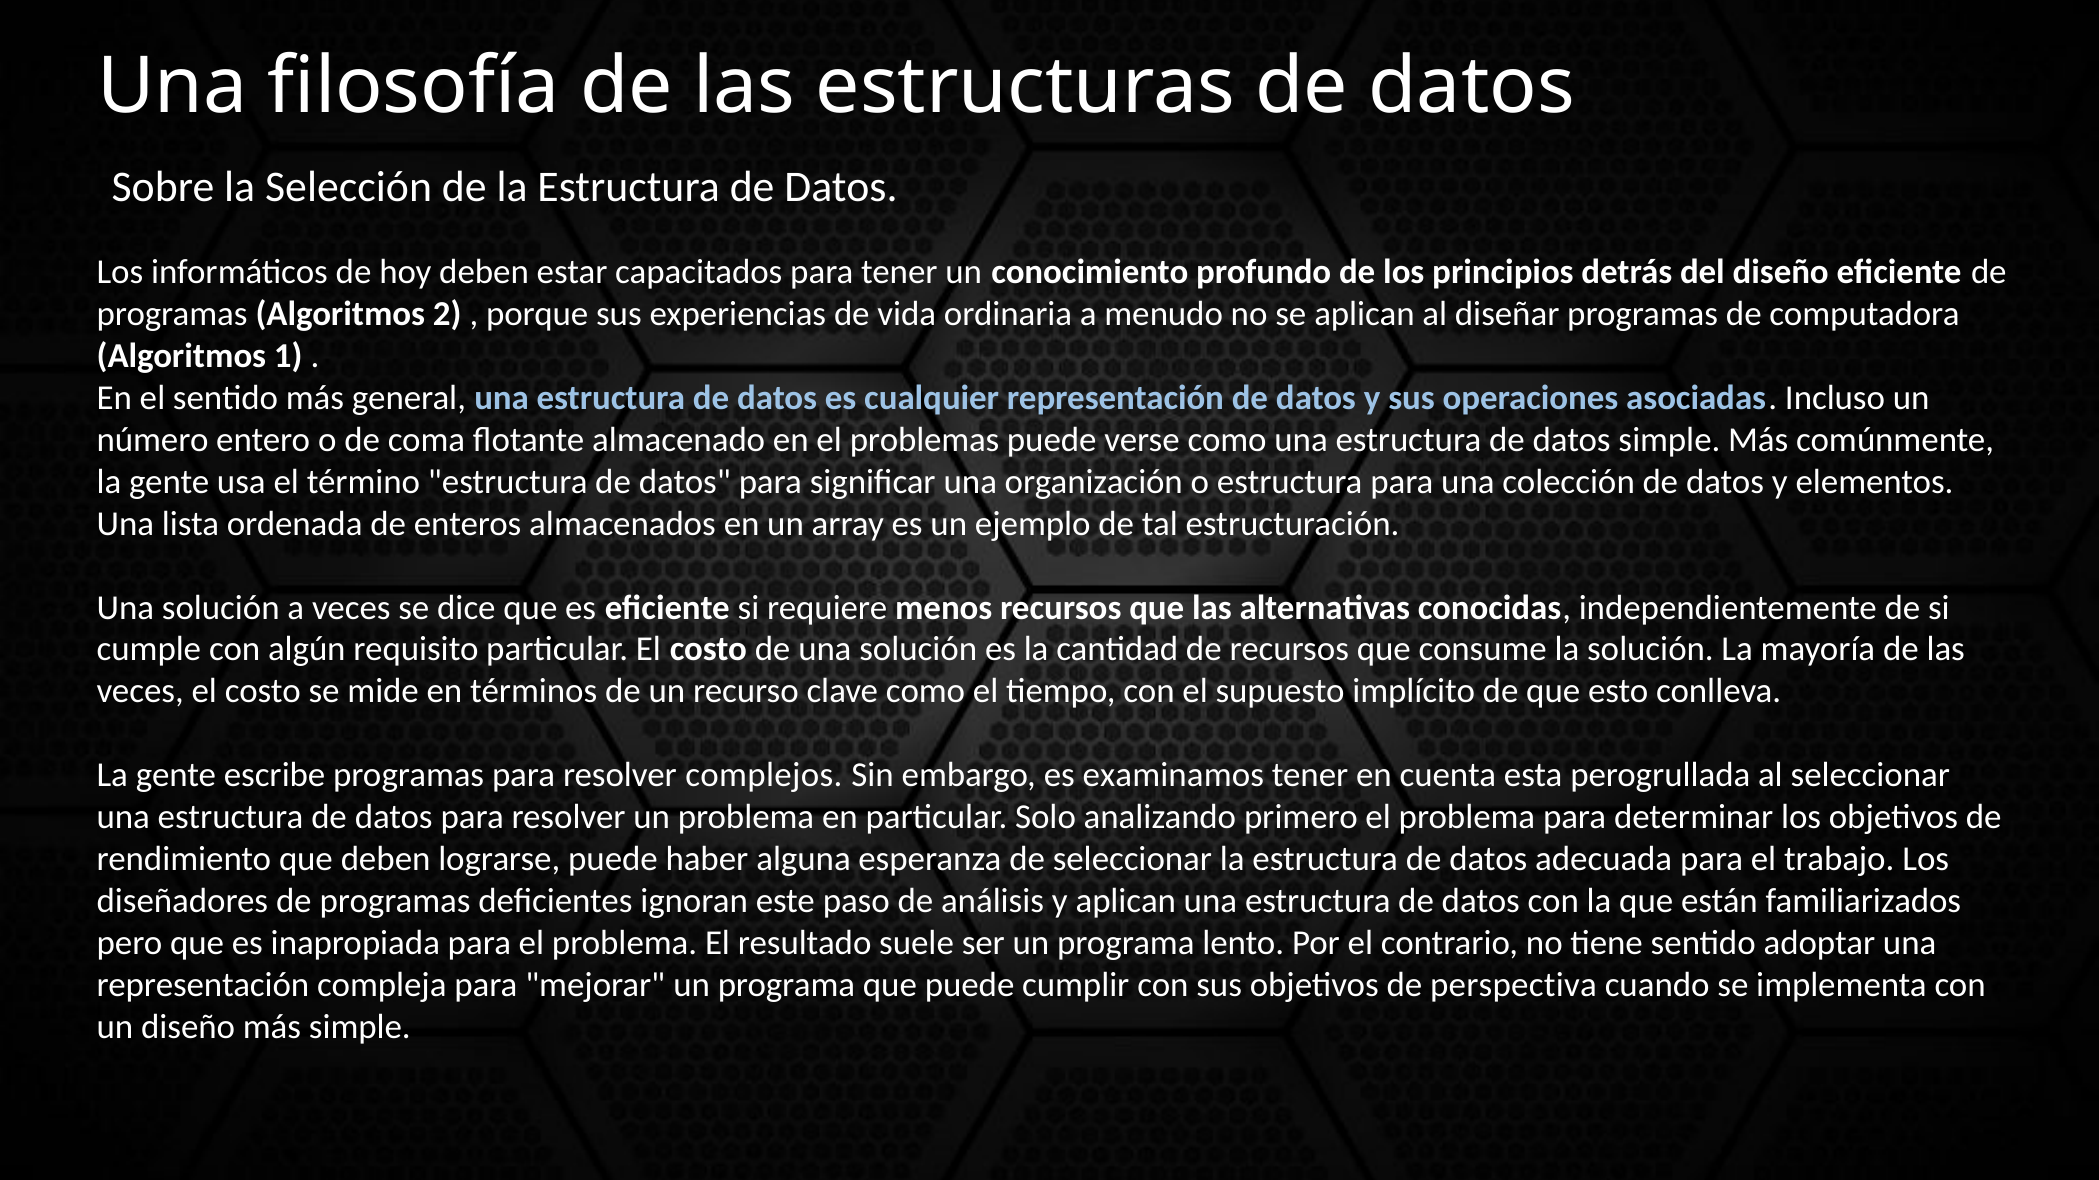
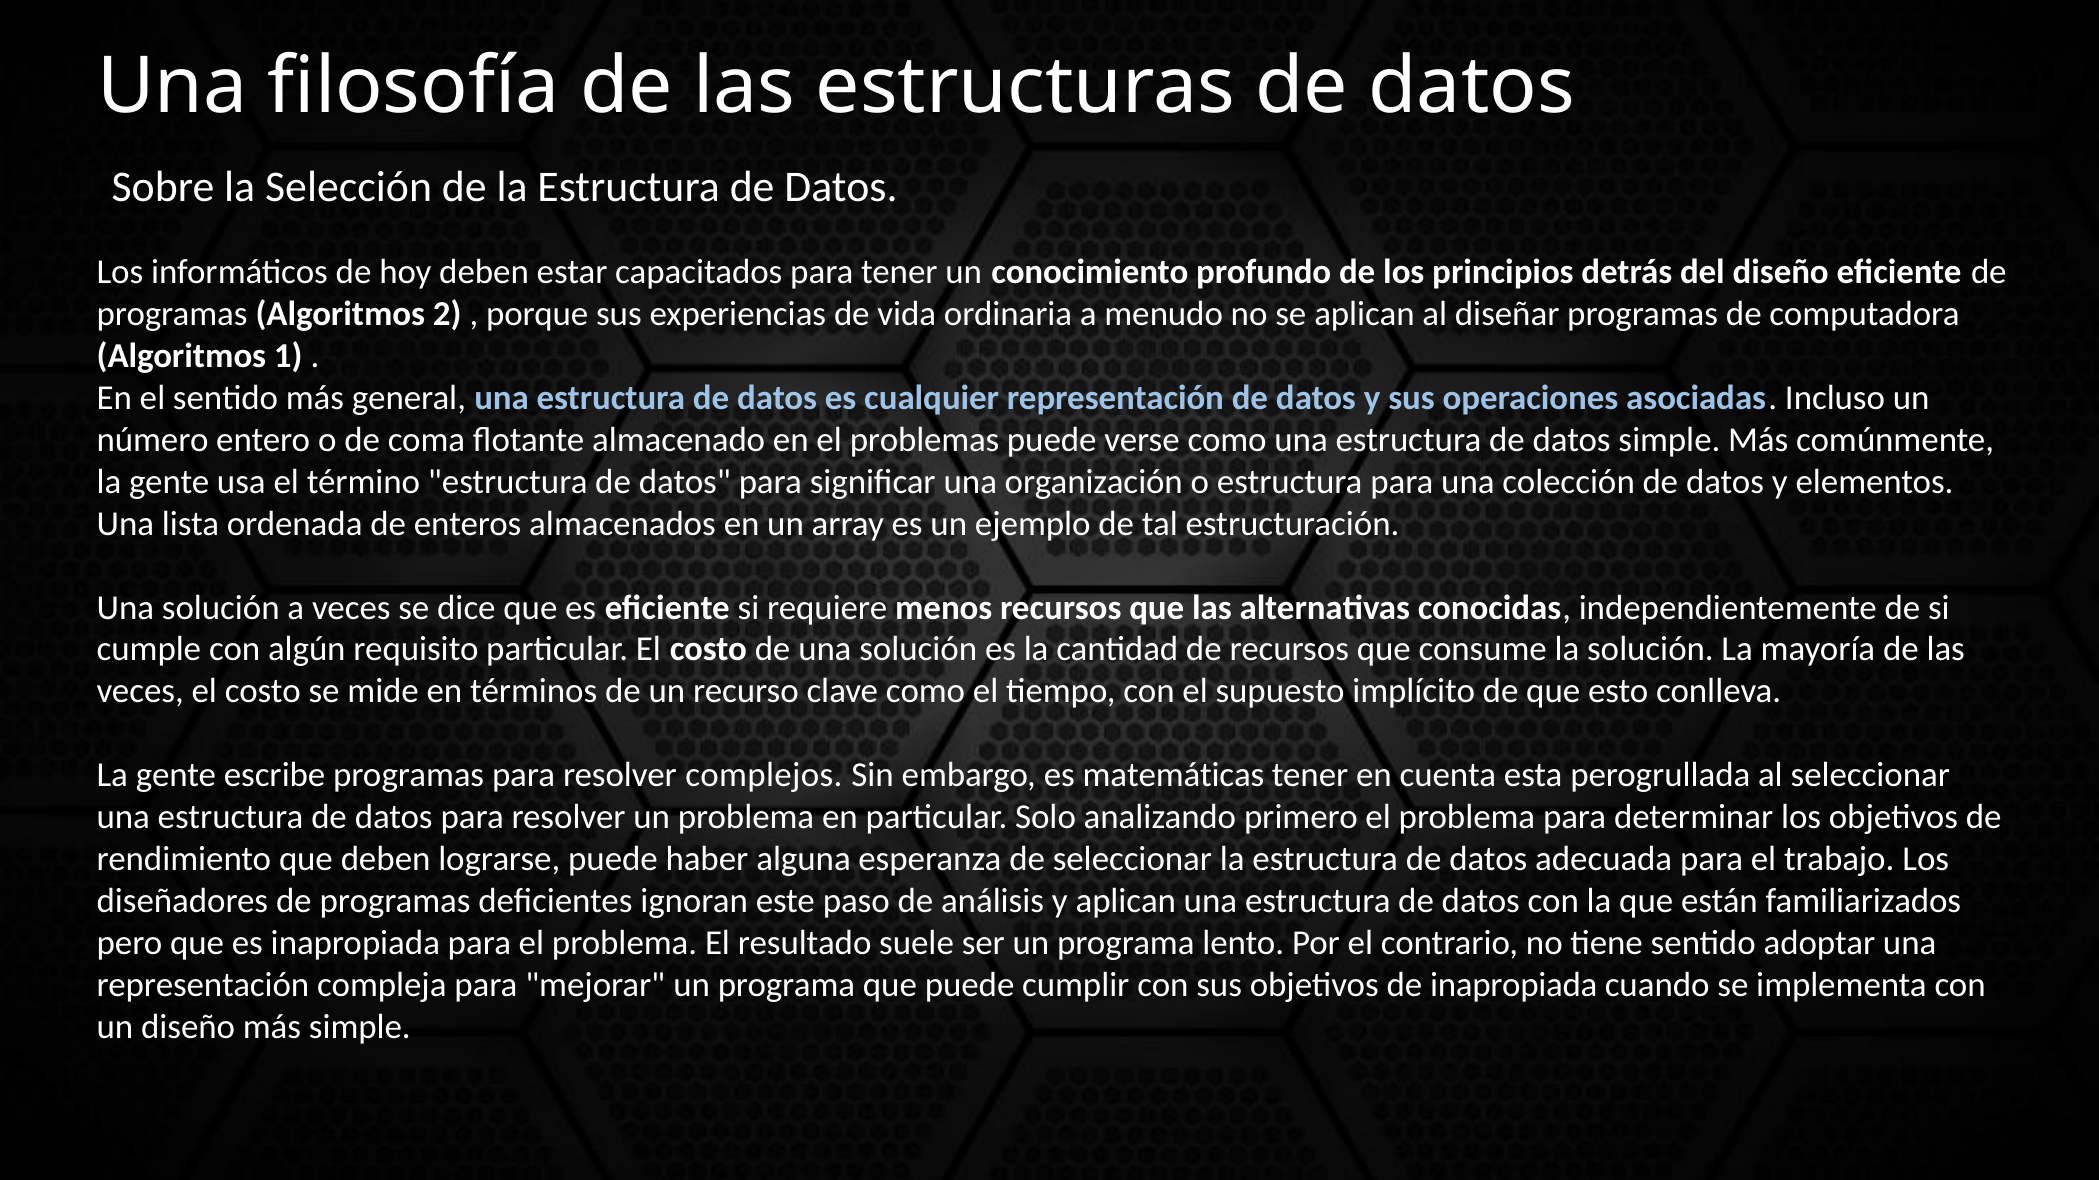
examinamos: examinamos -> matemáticas
de perspectiva: perspectiva -> inapropiada
